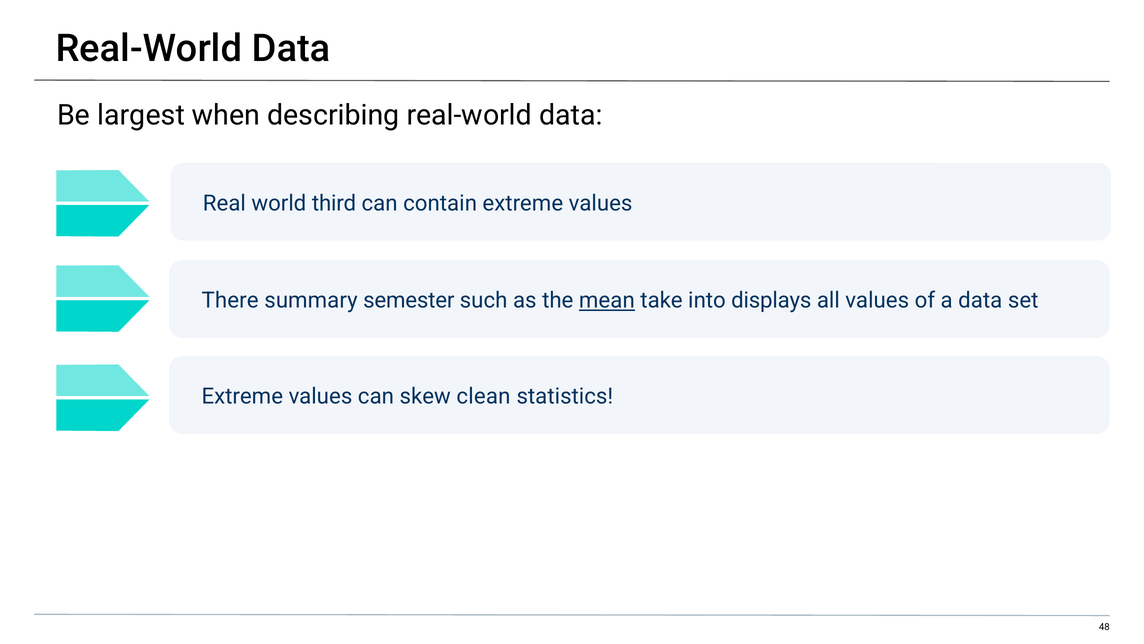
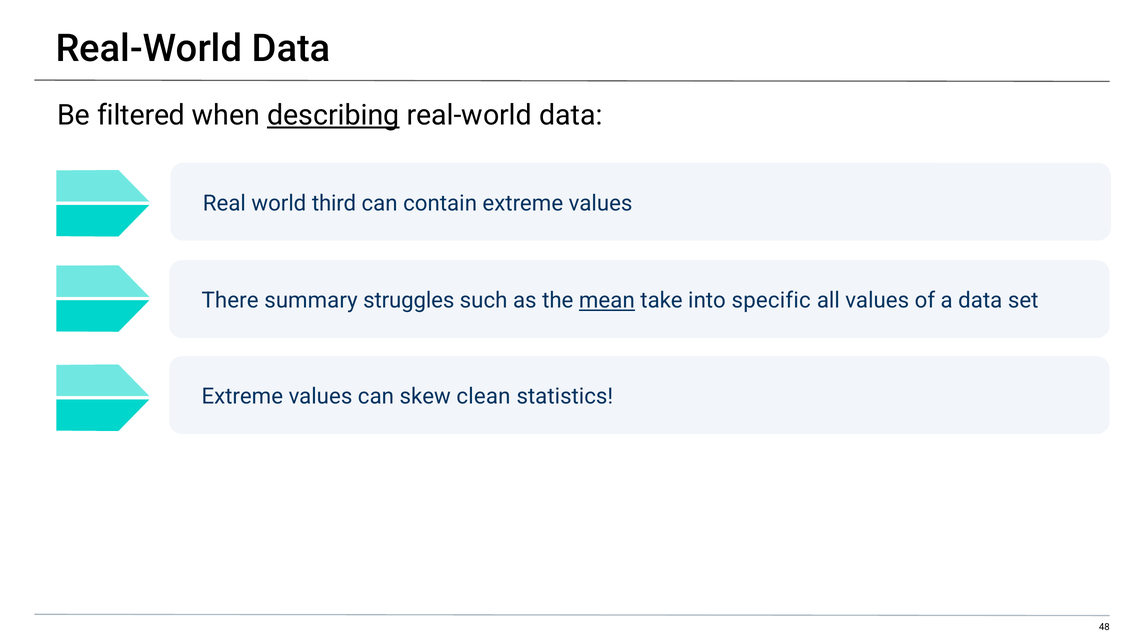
largest: largest -> filtered
describing underline: none -> present
semester: semester -> struggles
displays: displays -> specific
